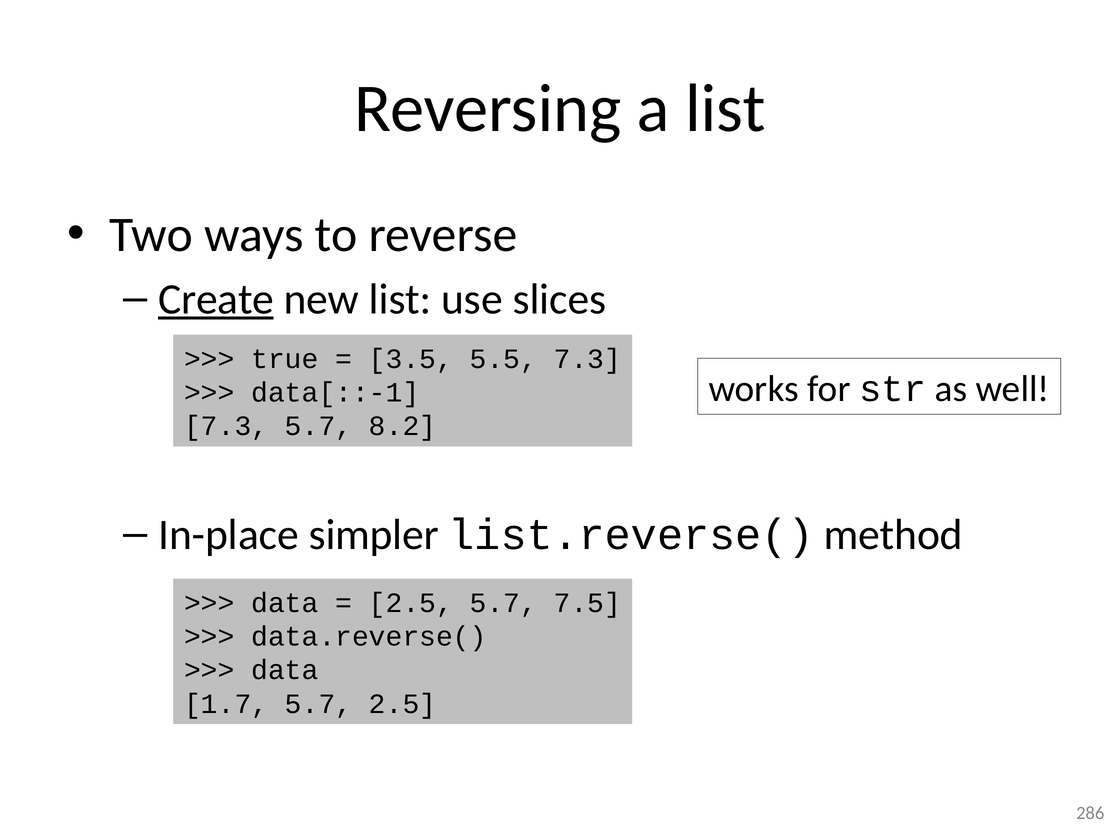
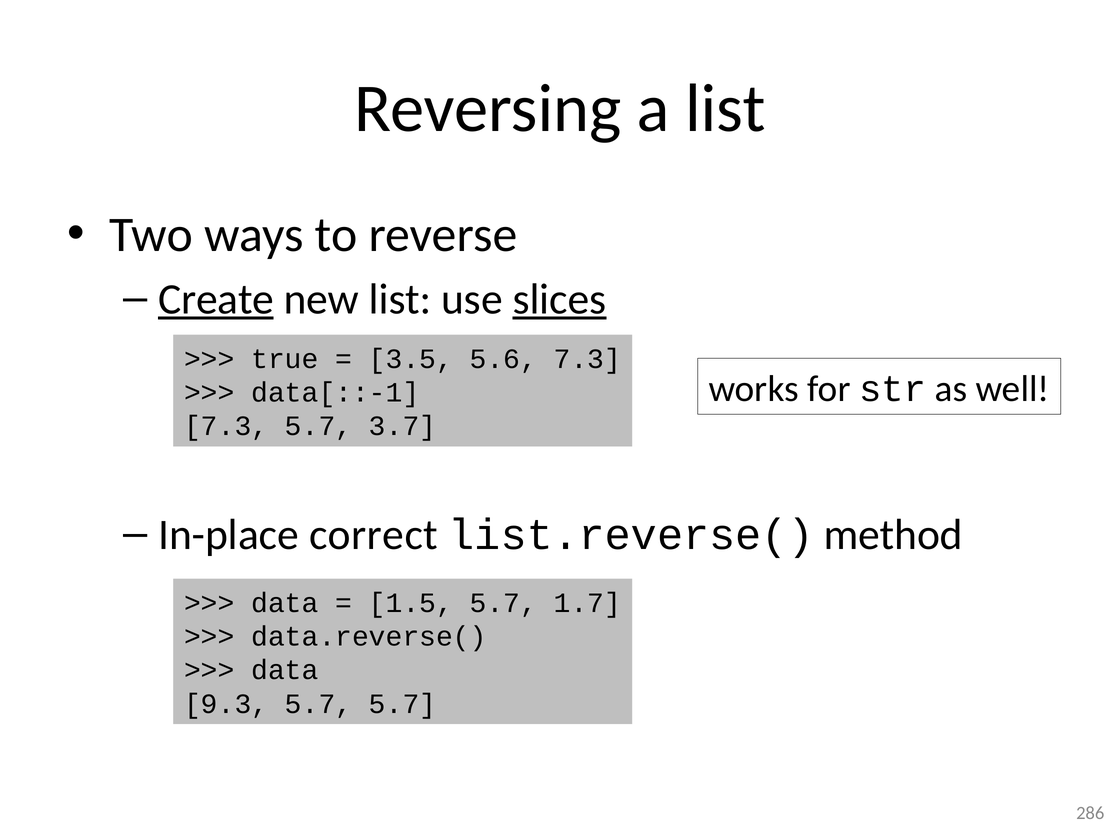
slices underline: none -> present
5.5: 5.5 -> 5.6
8.2: 8.2 -> 3.7
simpler: simpler -> correct
2.5 at (411, 603): 2.5 -> 1.5
7.5: 7.5 -> 1.7
1.7: 1.7 -> 9.3
5.7 2.5: 2.5 -> 5.7
